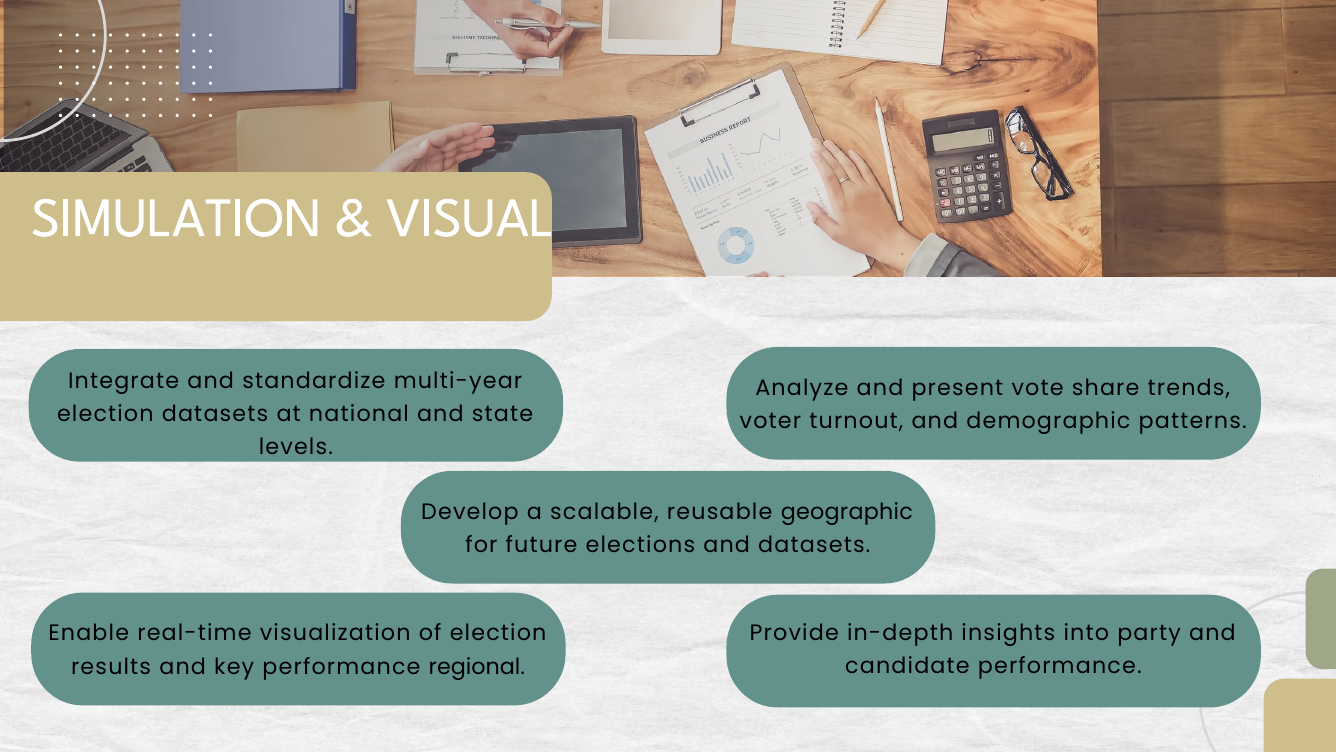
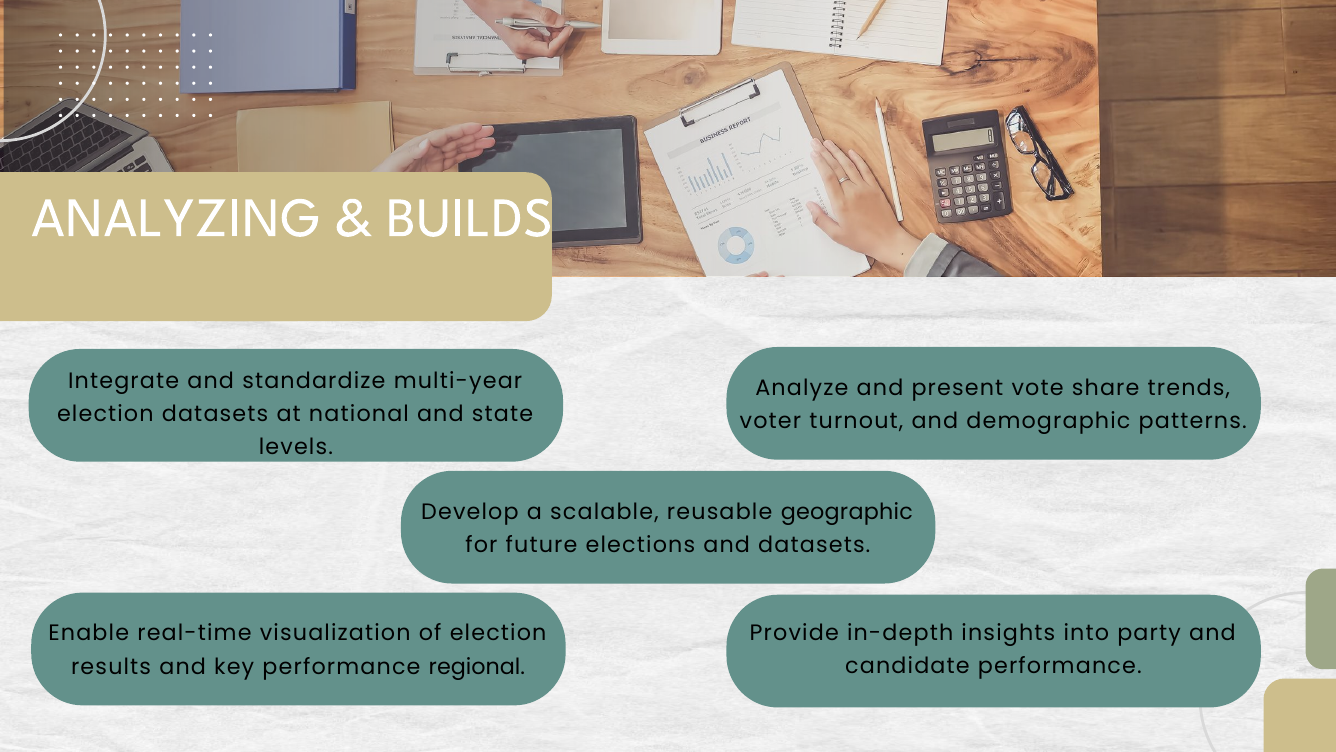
SIMULATION: SIMULATION -> ANALYZING
VISUAL: VISUAL -> BUILDS
